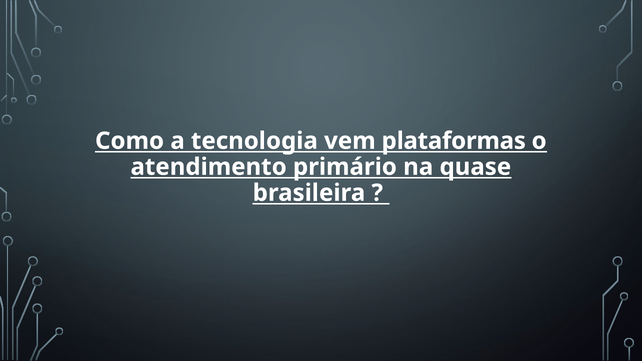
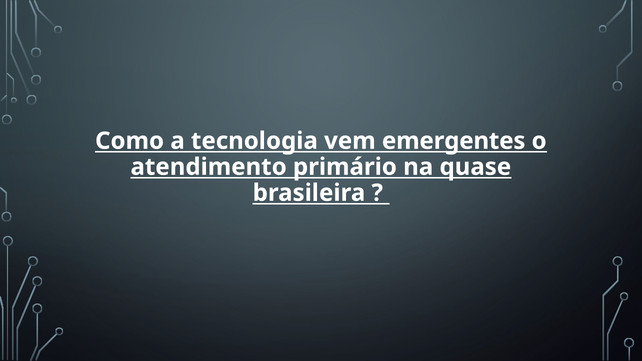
plataformas: plataformas -> emergentes
